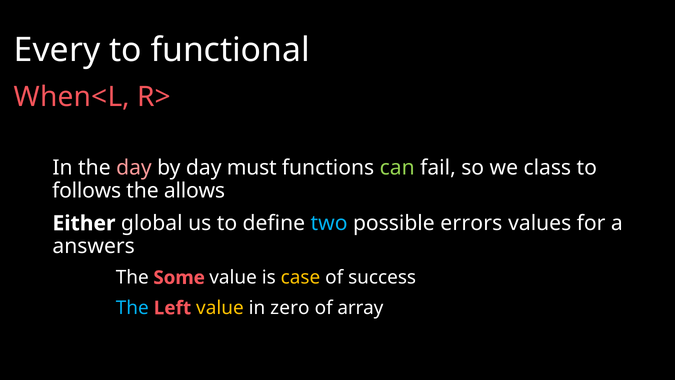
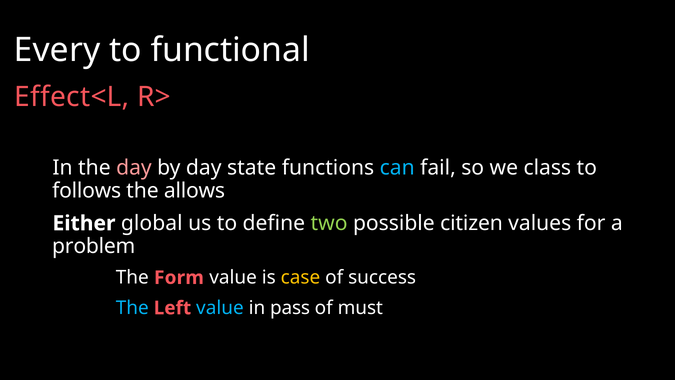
When<L: When<L -> Effect<L
must: must -> state
can colour: light green -> light blue
two colour: light blue -> light green
errors: errors -> citizen
answers: answers -> problem
Some: Some -> Form
value at (220, 308) colour: yellow -> light blue
zero: zero -> pass
array: array -> must
